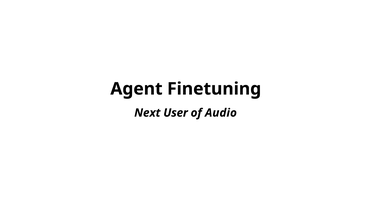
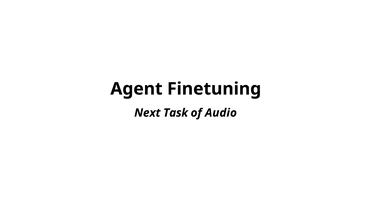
User: User -> Task
